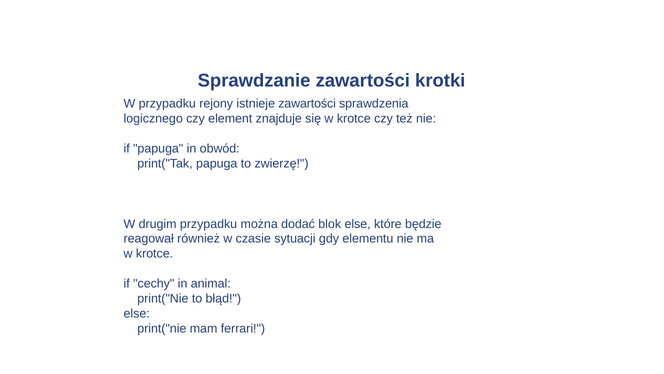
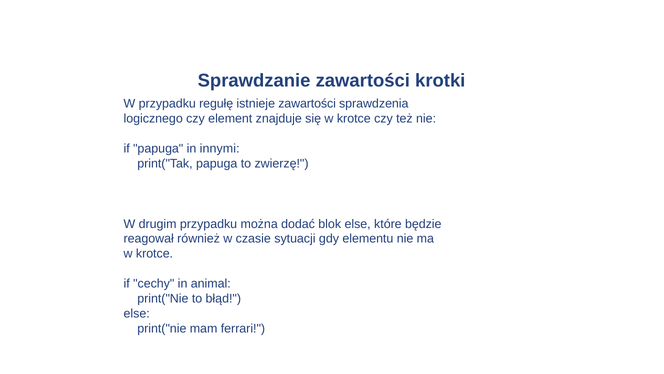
rejony: rejony -> regułę
obwód: obwód -> innymi
